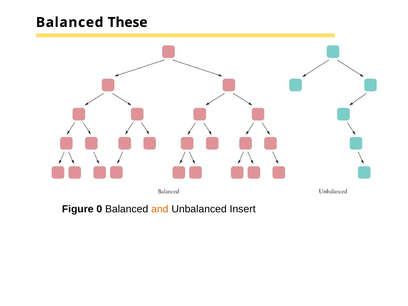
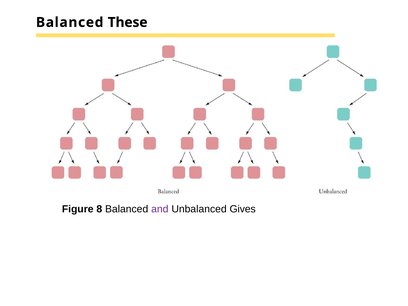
0: 0 -> 8
and colour: orange -> purple
Insert: Insert -> Gives
